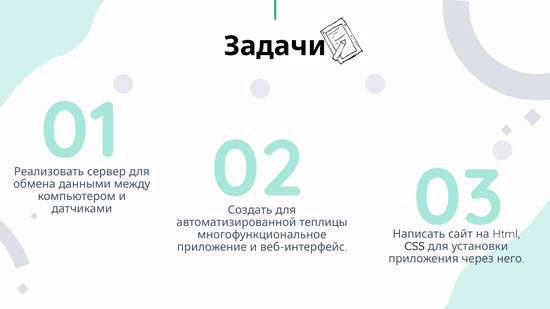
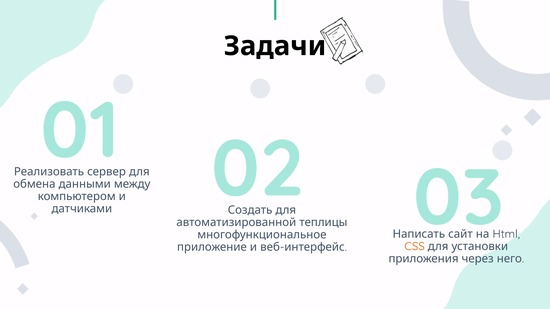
CSS colour: black -> orange
